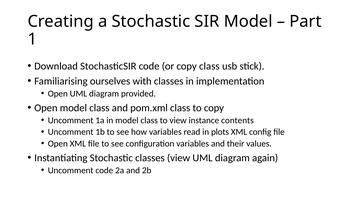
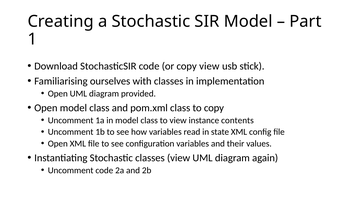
copy class: class -> view
plots: plots -> state
